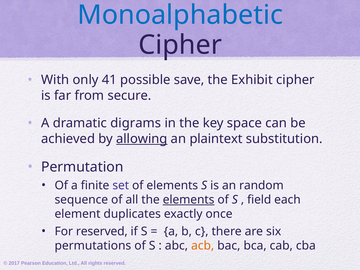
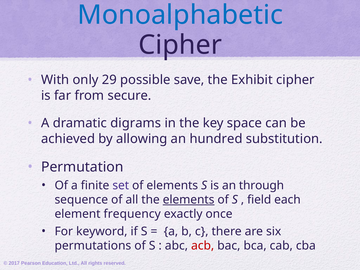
41: 41 -> 29
allowing underline: present -> none
plaintext: plaintext -> hundred
random: random -> through
duplicates: duplicates -> frequency
For reserved: reserved -> keyword
acb colour: orange -> red
